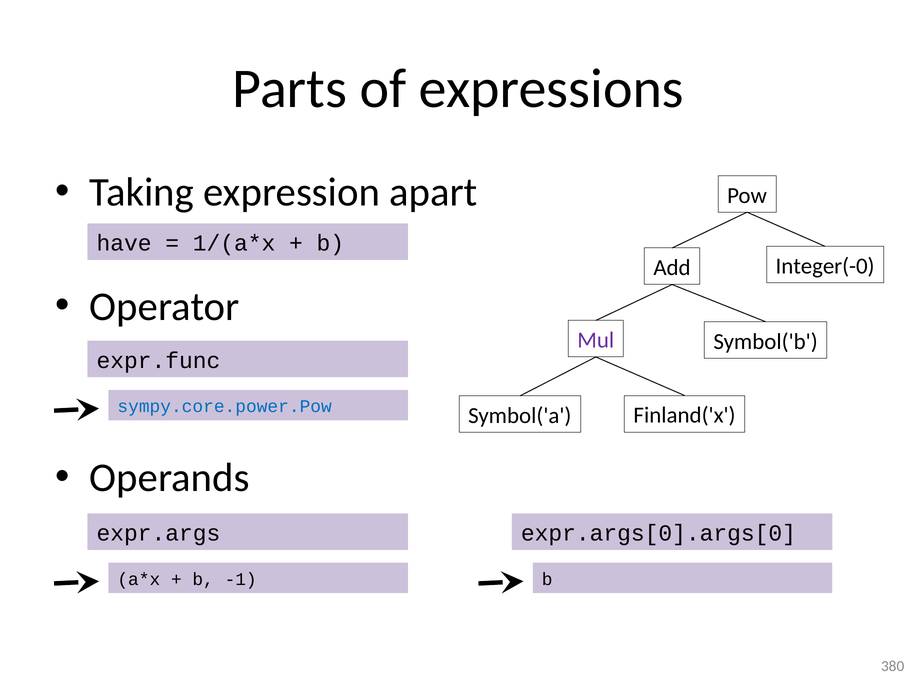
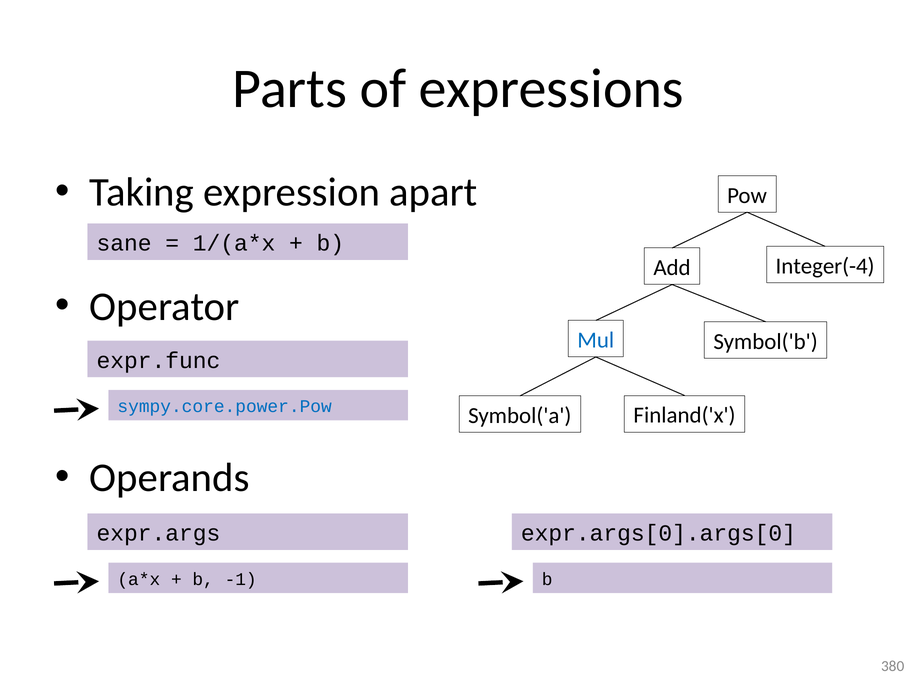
have: have -> sane
Integer(-0: Integer(-0 -> Integer(-4
Mul colour: purple -> blue
